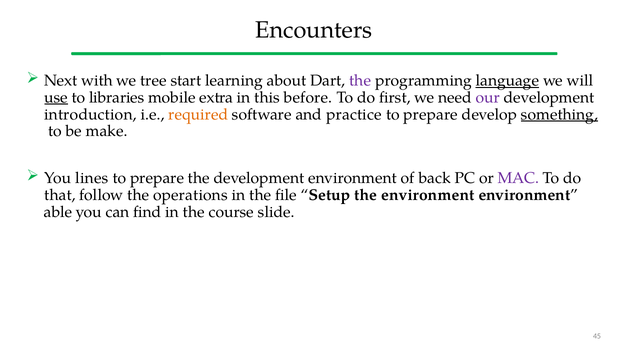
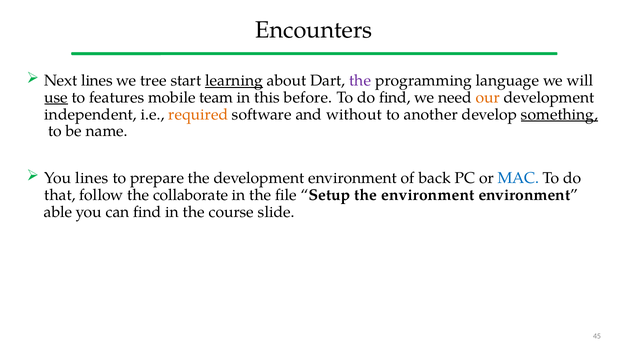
Next with: with -> lines
learning underline: none -> present
language underline: present -> none
libraries: libraries -> features
extra: extra -> team
do first: first -> find
our colour: purple -> orange
introduction: introduction -> independent
practice: practice -> without
prepare at (431, 114): prepare -> another
make: make -> name
MAC colour: purple -> blue
operations: operations -> collaborate
